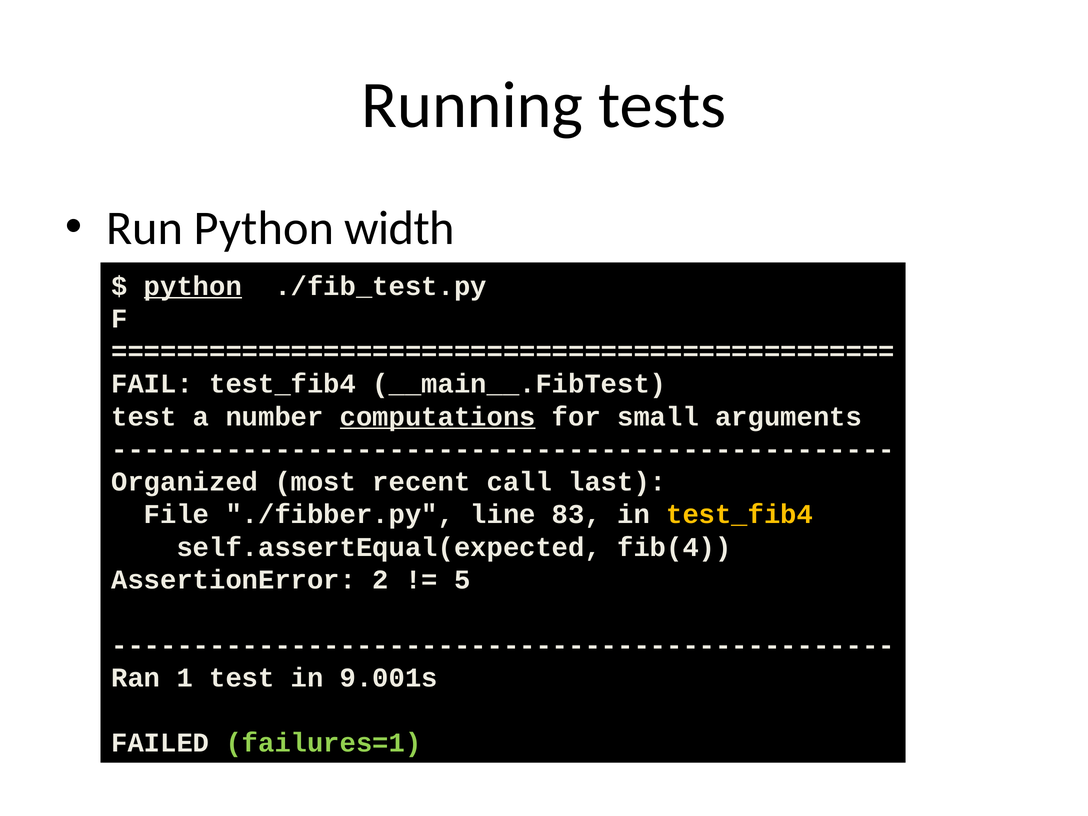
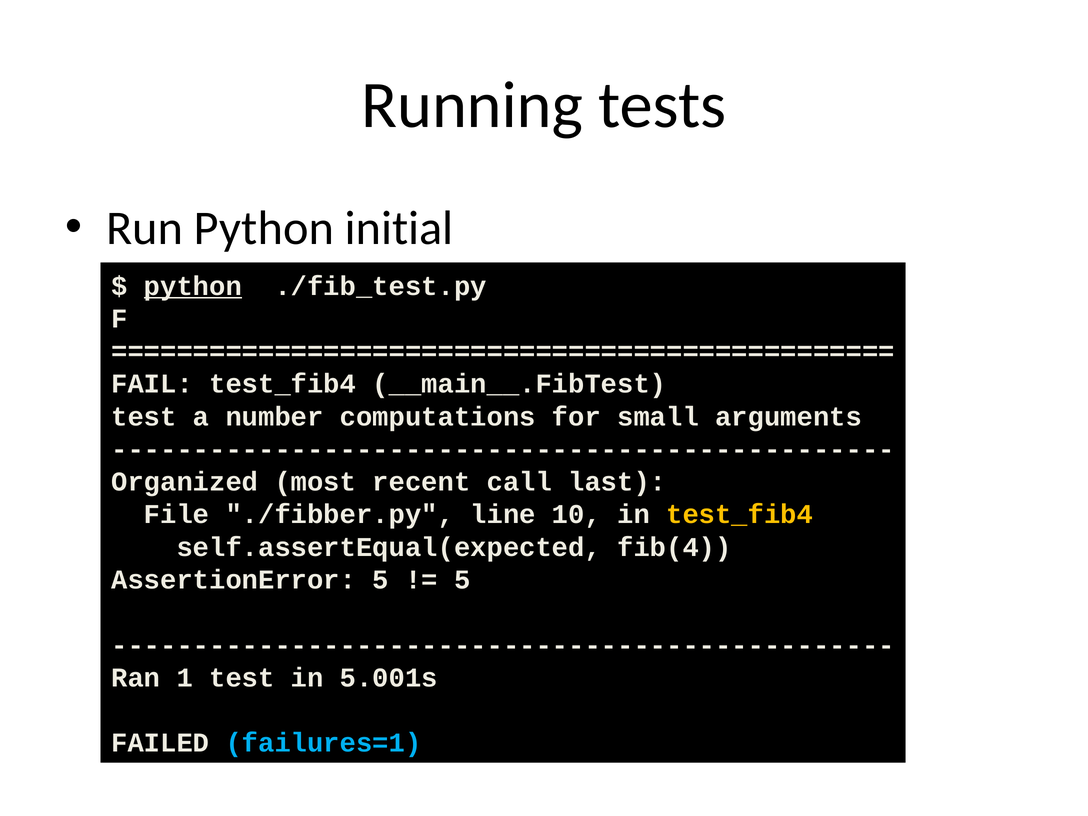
width: width -> initial
computations underline: present -> none
83: 83 -> 10
AssertionError 2: 2 -> 5
9.001s: 9.001s -> 5.001s
failures=1 colour: light green -> light blue
